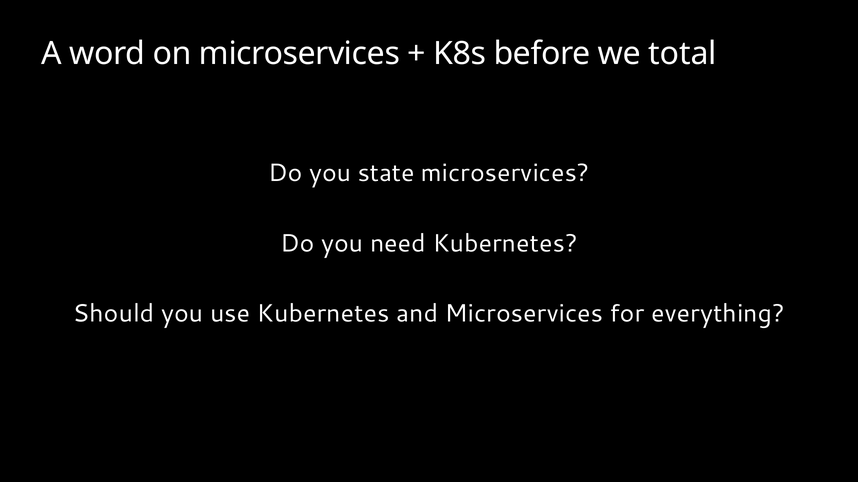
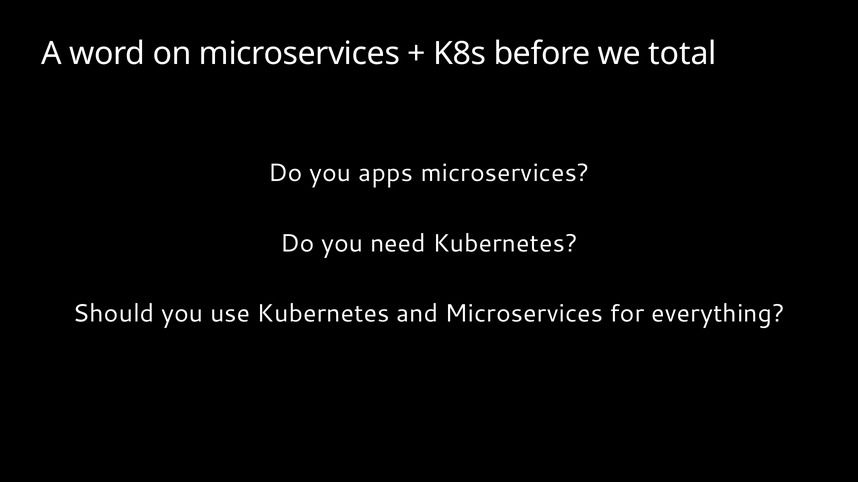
state: state -> apps
